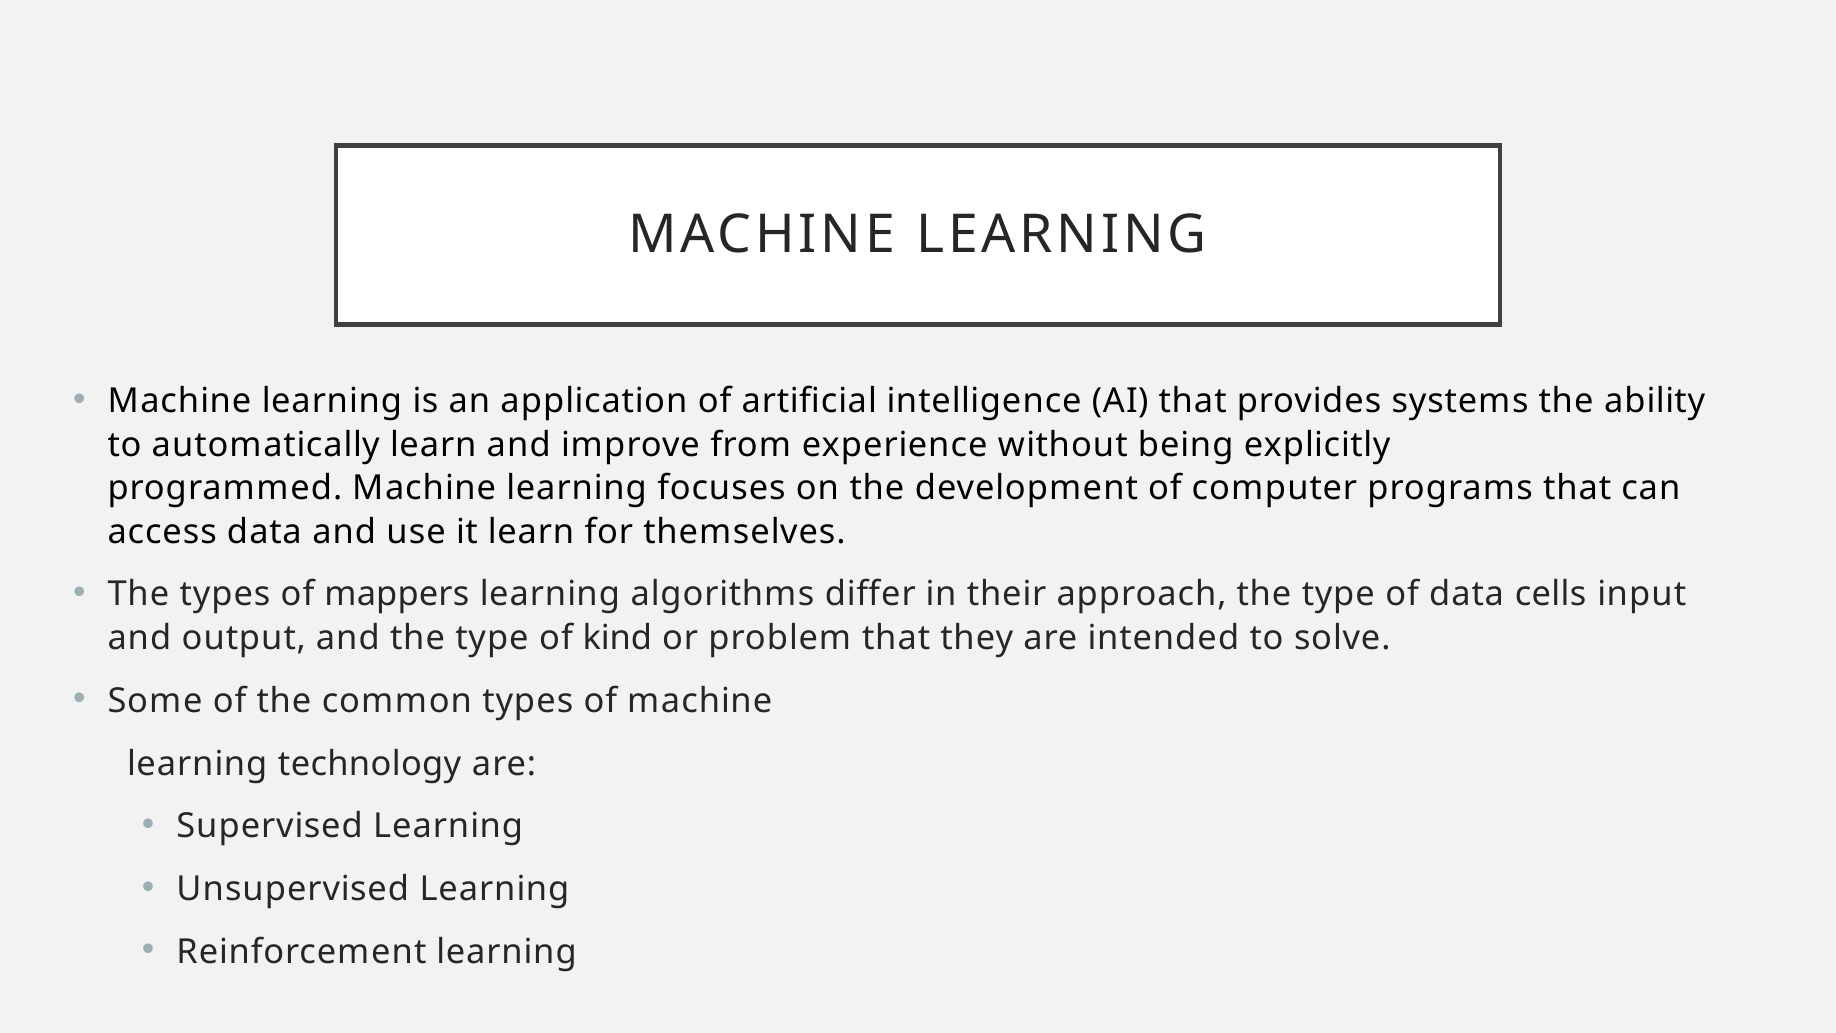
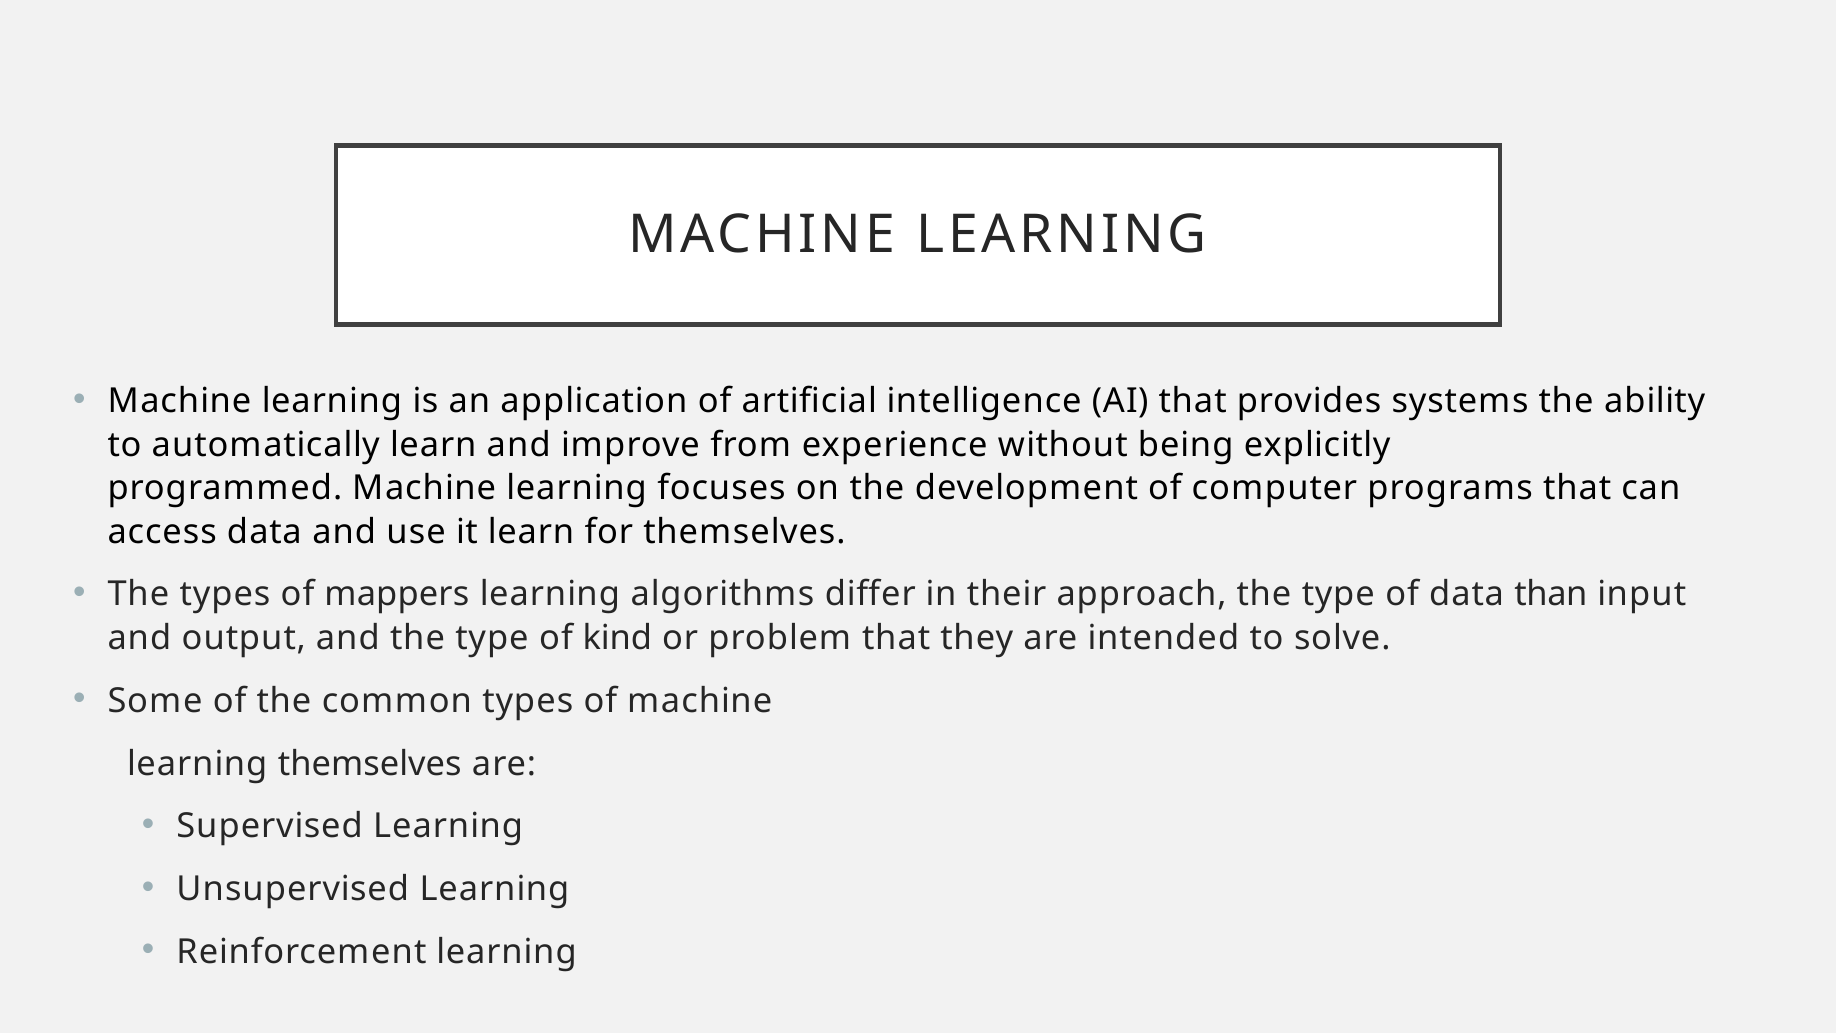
cells: cells -> than
learning technology: technology -> themselves
